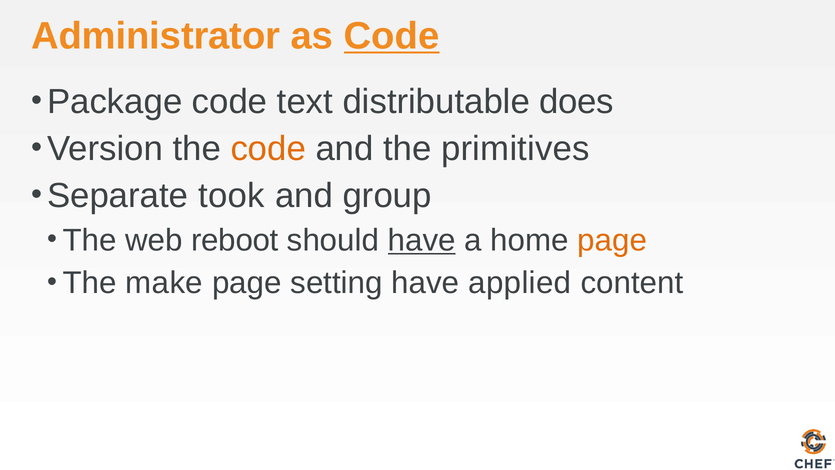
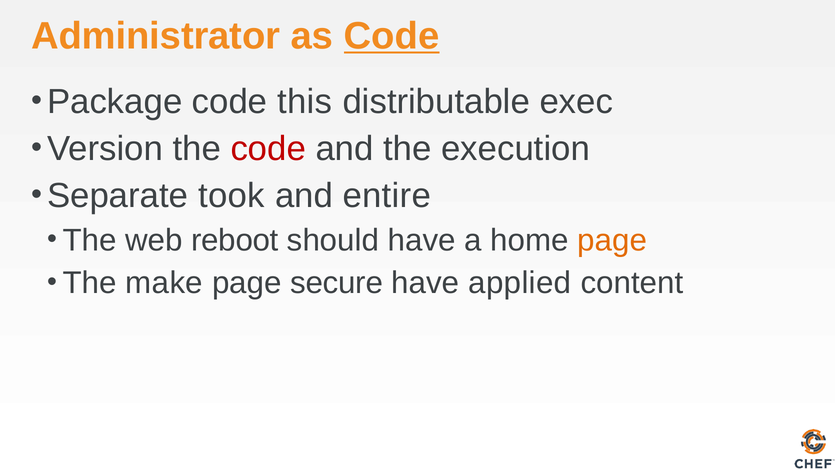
text: text -> this
does: does -> exec
code at (268, 149) colour: orange -> red
primitives: primitives -> execution
group: group -> entire
have at (422, 240) underline: present -> none
setting: setting -> secure
